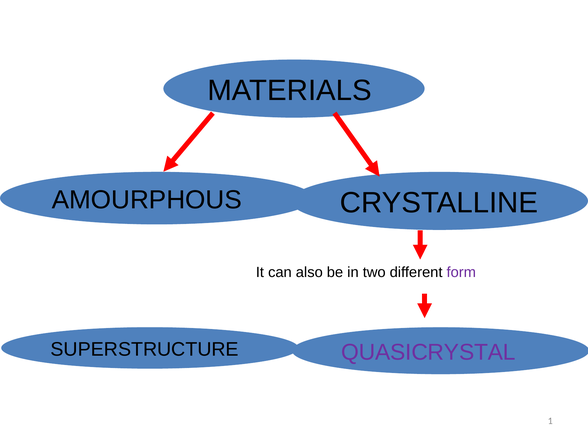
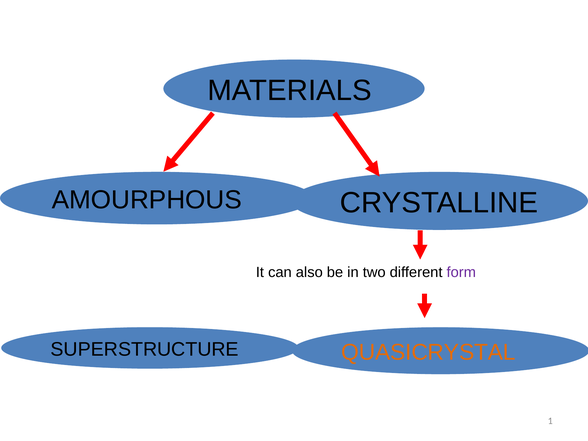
QUASICRYSTAL colour: purple -> orange
